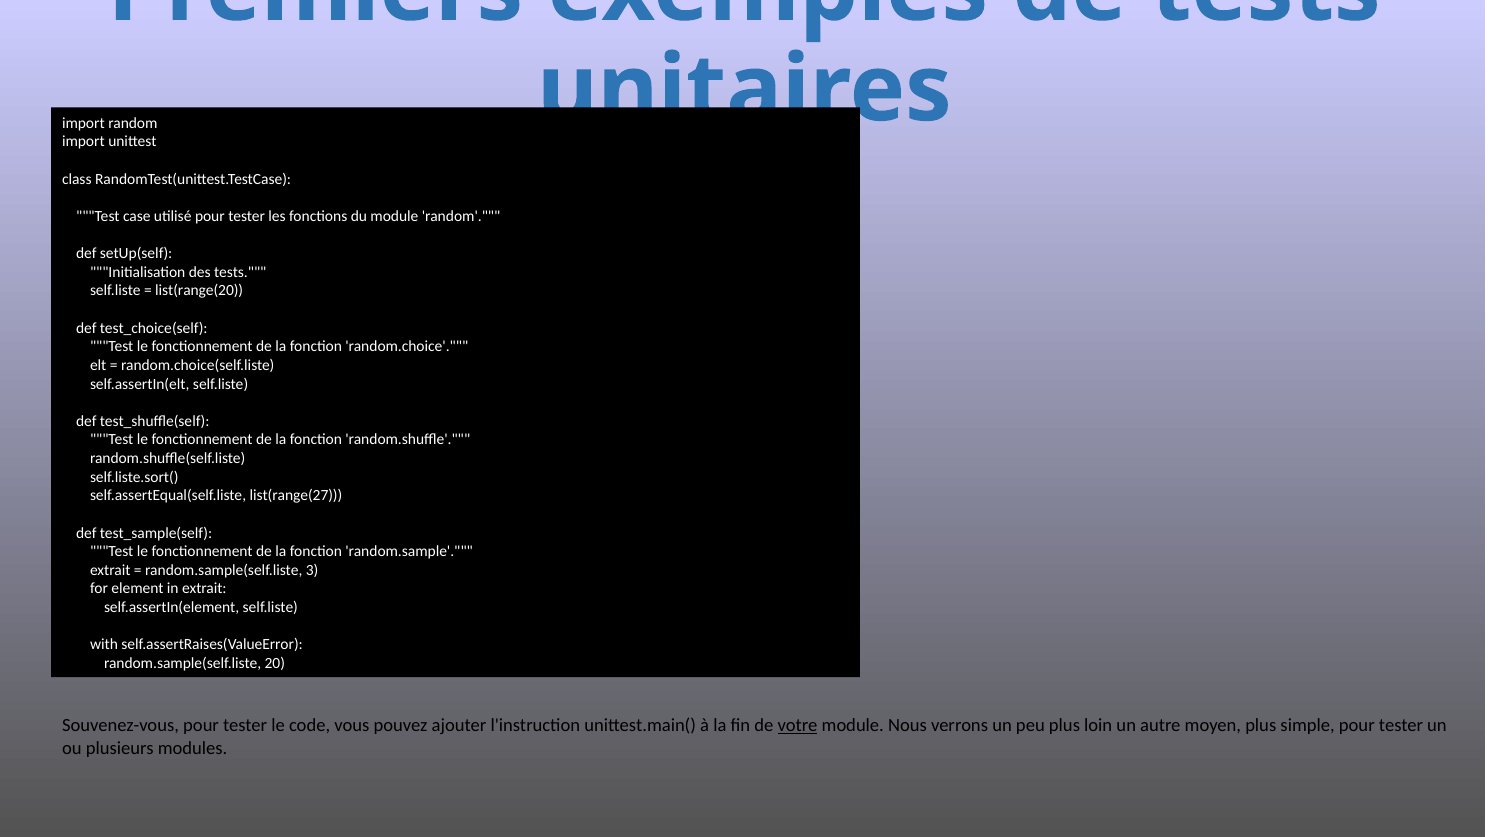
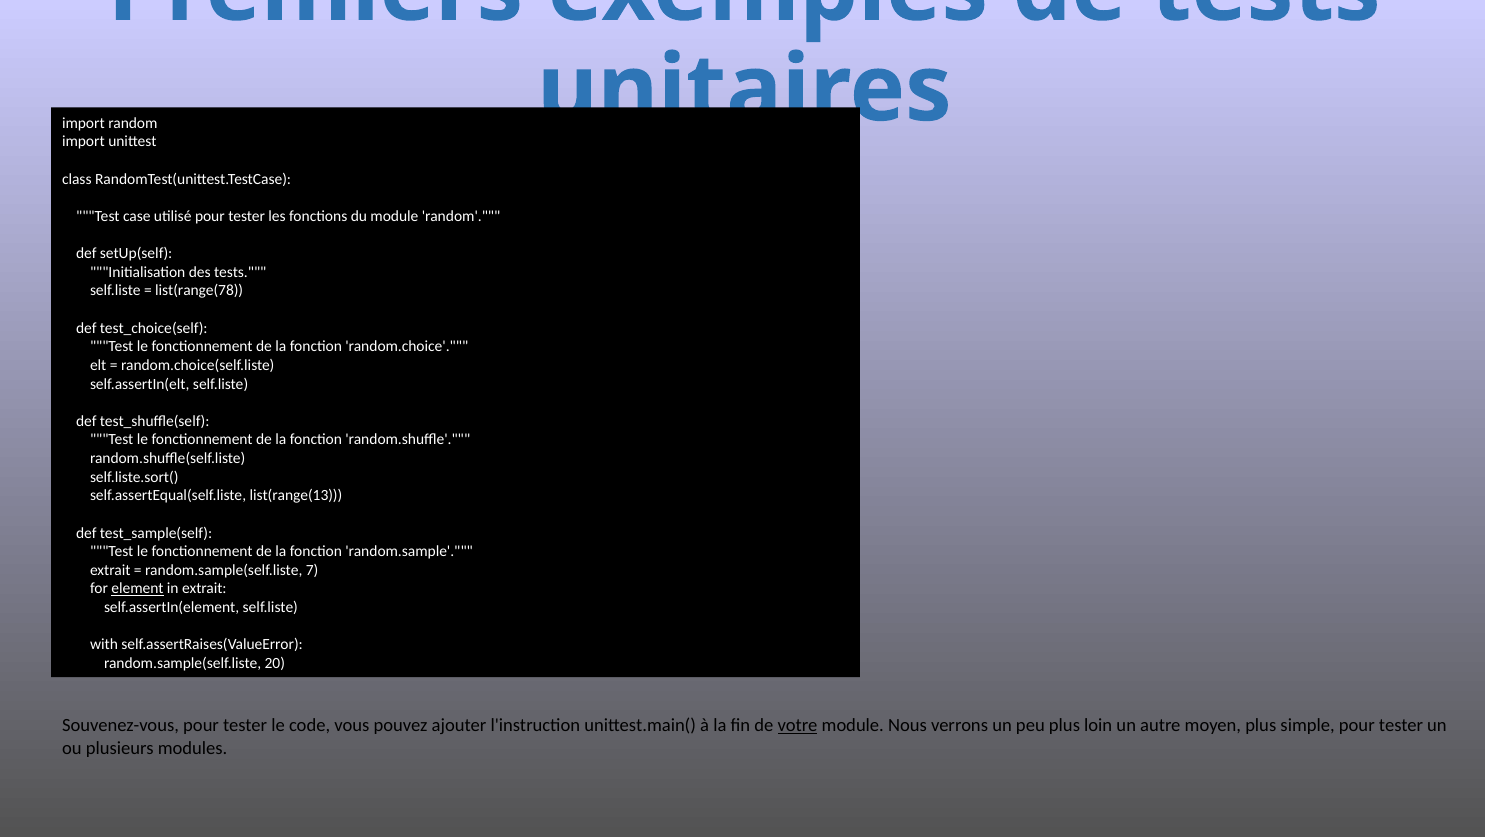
list(range(20: list(range(20 -> list(range(78
list(range(27: list(range(27 -> list(range(13
3: 3 -> 7
element underline: none -> present
